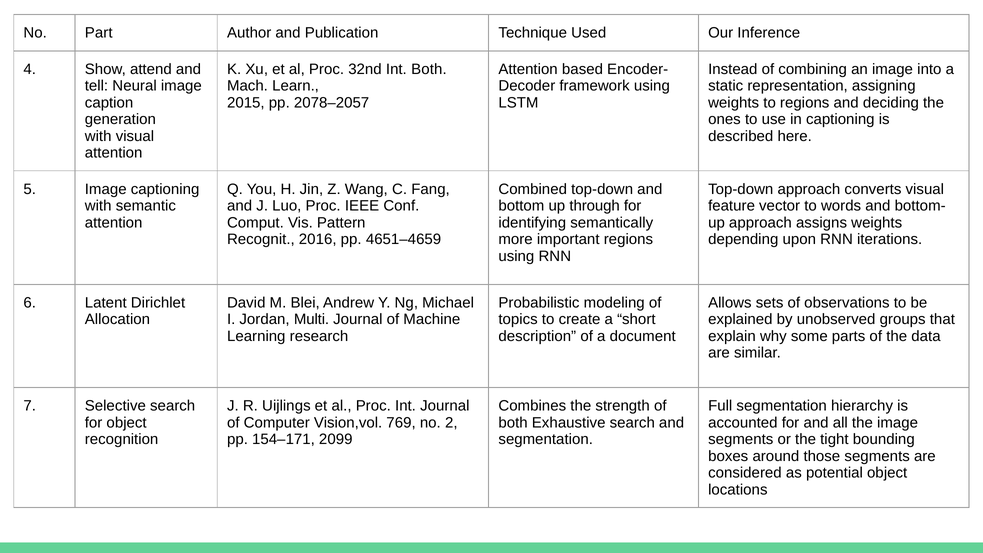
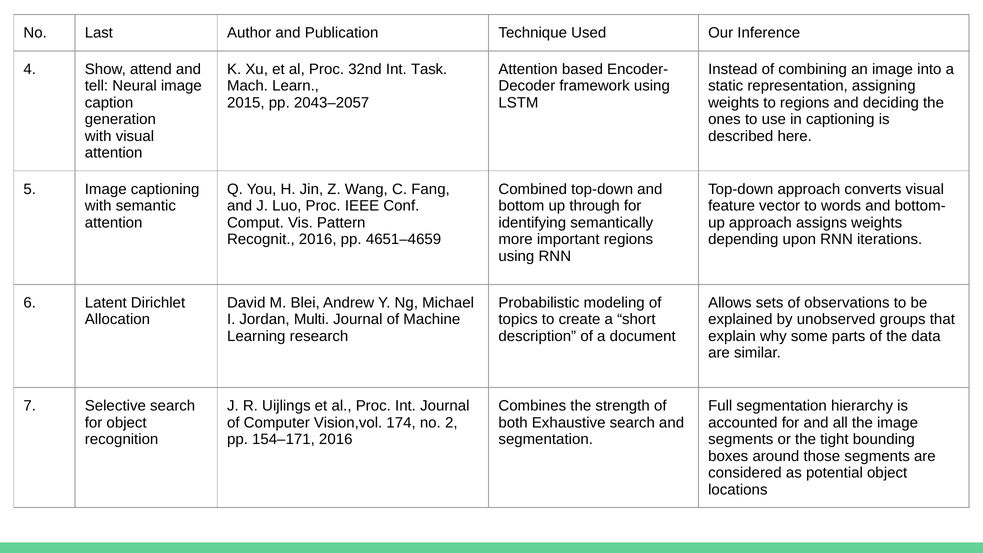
Part: Part -> Last
Int Both: Both -> Task
2078–2057: 2078–2057 -> 2043–2057
769: 769 -> 174
154–171 2099: 2099 -> 2016
